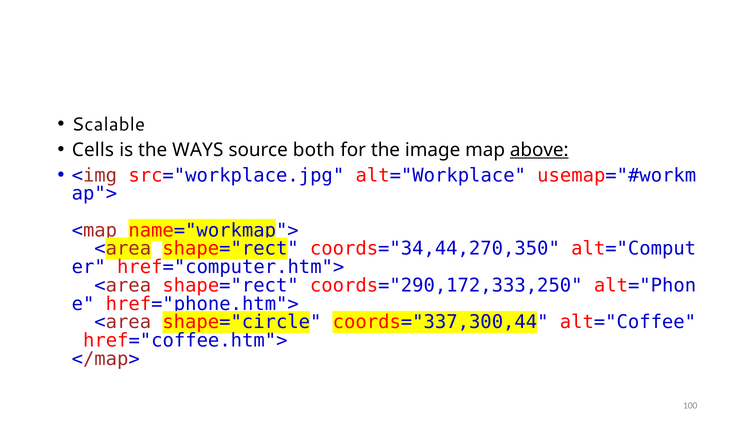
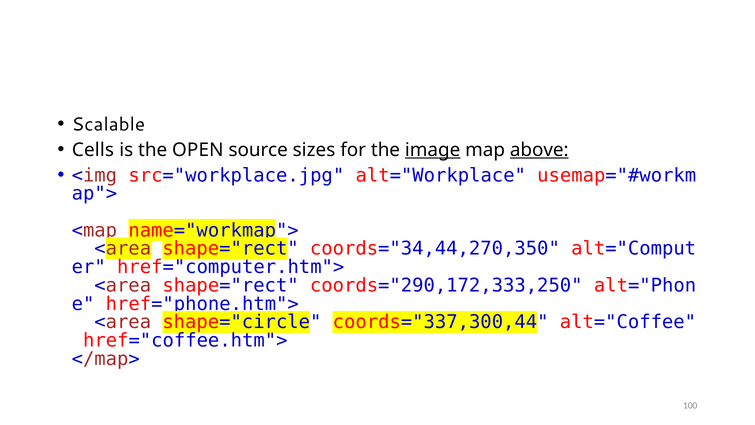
WAYS: WAYS -> OPEN
both: both -> sizes
image underline: none -> present
